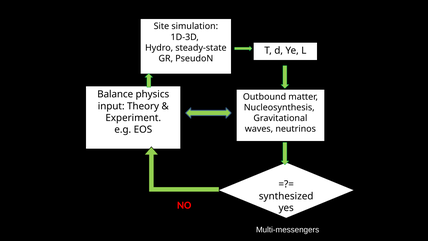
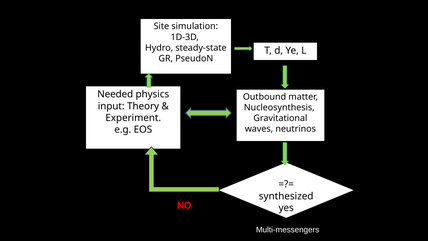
Balance: Balance -> Needed
